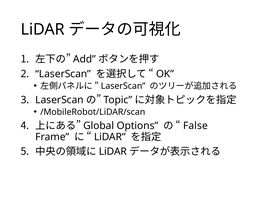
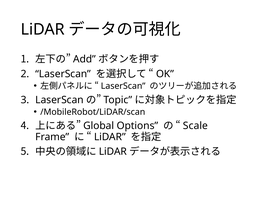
False: False -> Scale
